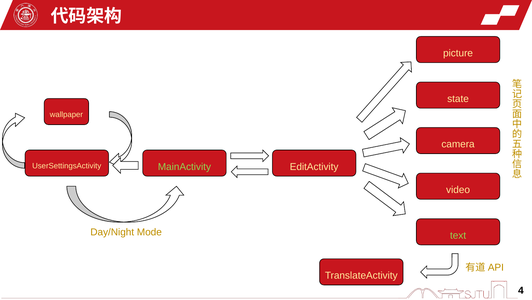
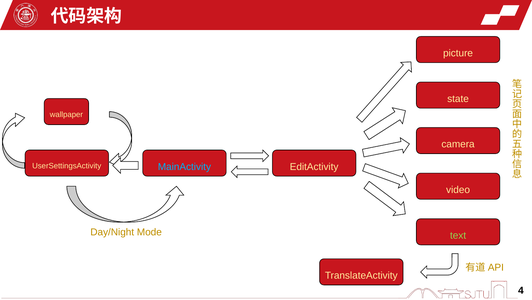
MainActivity colour: light green -> light blue
